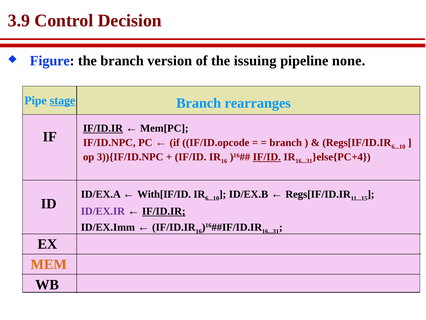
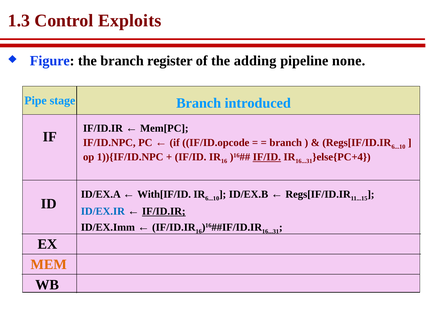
3.9: 3.9 -> 1.3
Decision: Decision -> Exploits
version: version -> register
issuing: issuing -> adding
stage underline: present -> none
rearranges: rearranges -> introduced
IF/ID.IR at (103, 128) underline: present -> none
3)){IF/ID.NPC: 3)){IF/ID.NPC -> 1)){IF/ID.NPC
ID/EX.IR colour: purple -> blue
